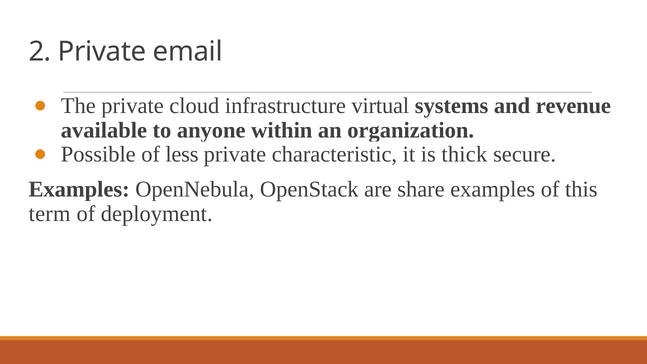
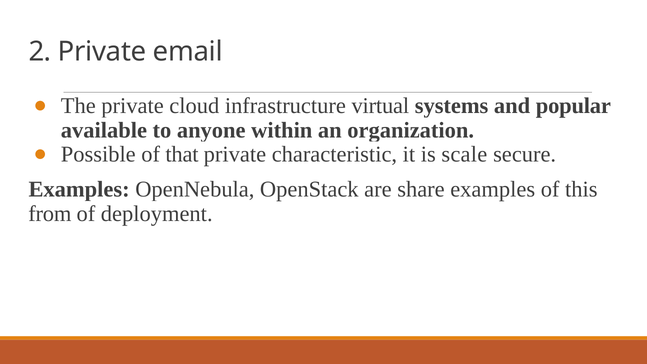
revenue: revenue -> popular
less: less -> that
thick: thick -> scale
term: term -> from
